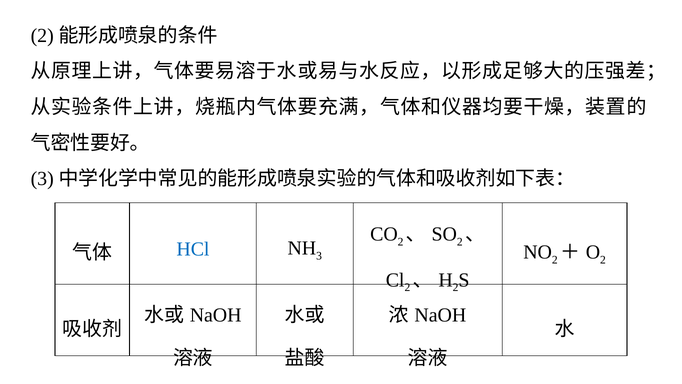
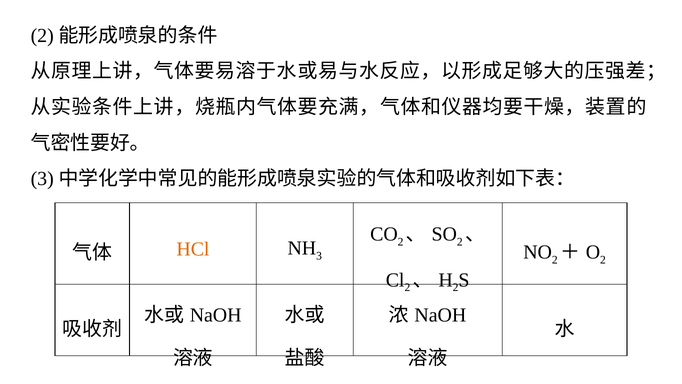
HCl colour: blue -> orange
